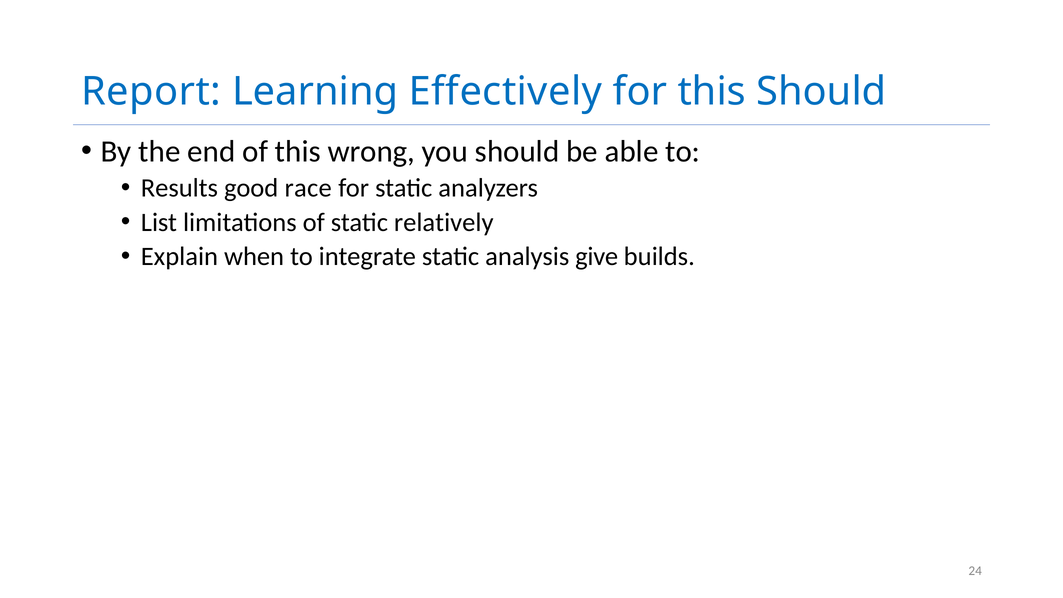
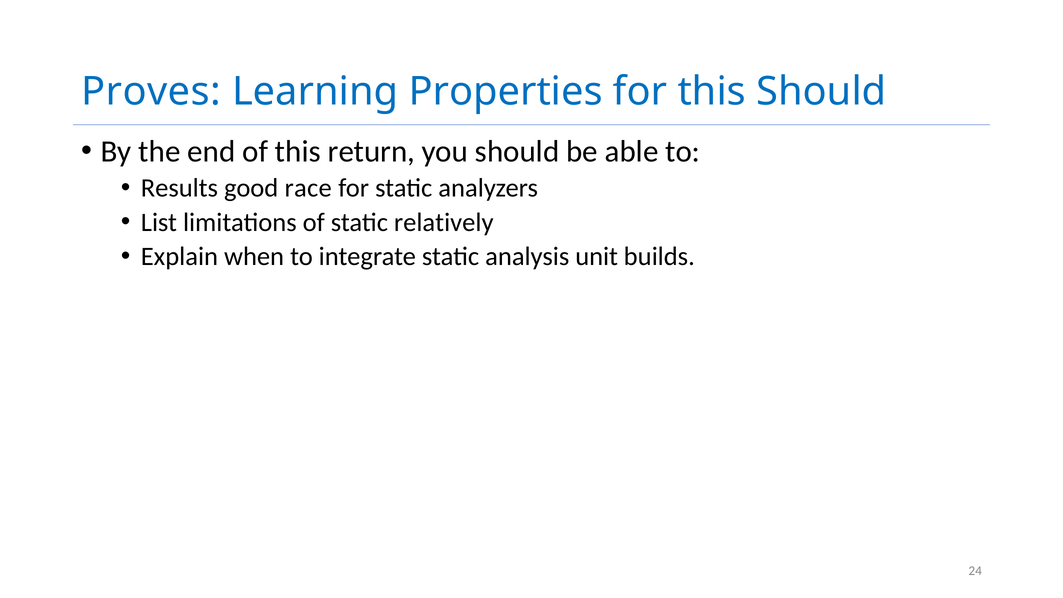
Report: Report -> Proves
Effectively: Effectively -> Properties
wrong: wrong -> return
give: give -> unit
